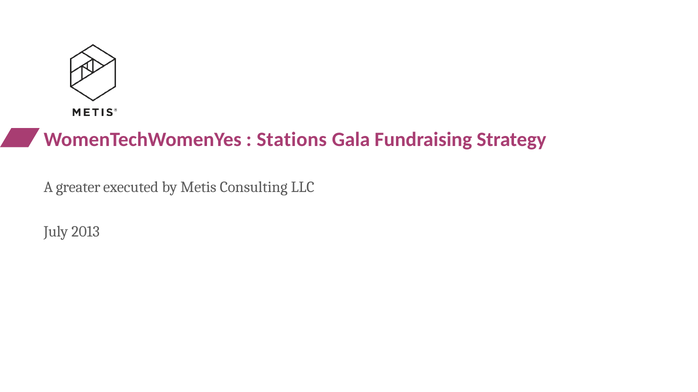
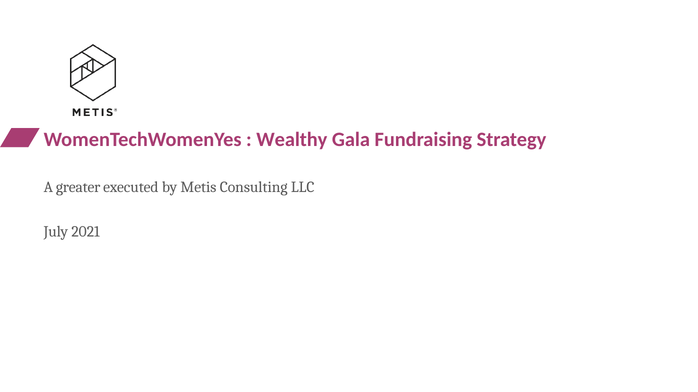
Stations: Stations -> Wealthy
2013: 2013 -> 2021
